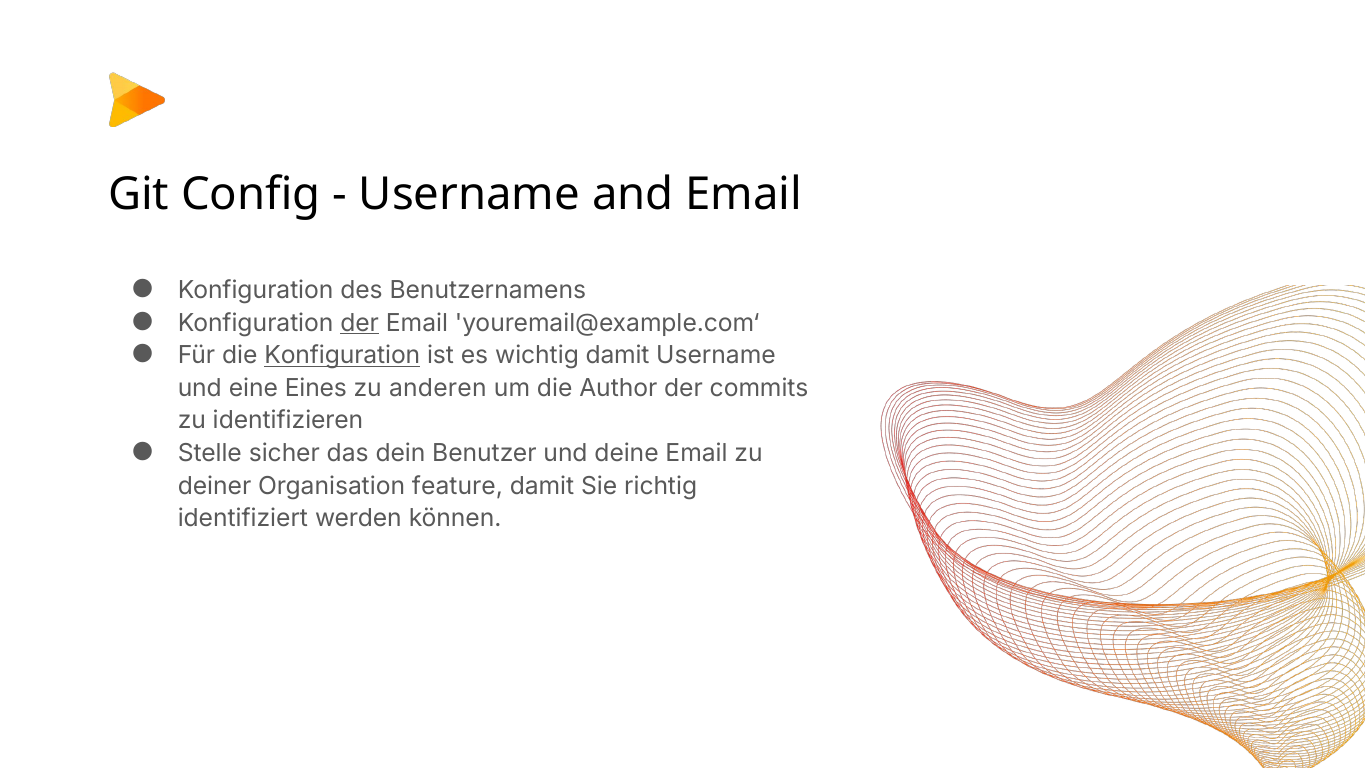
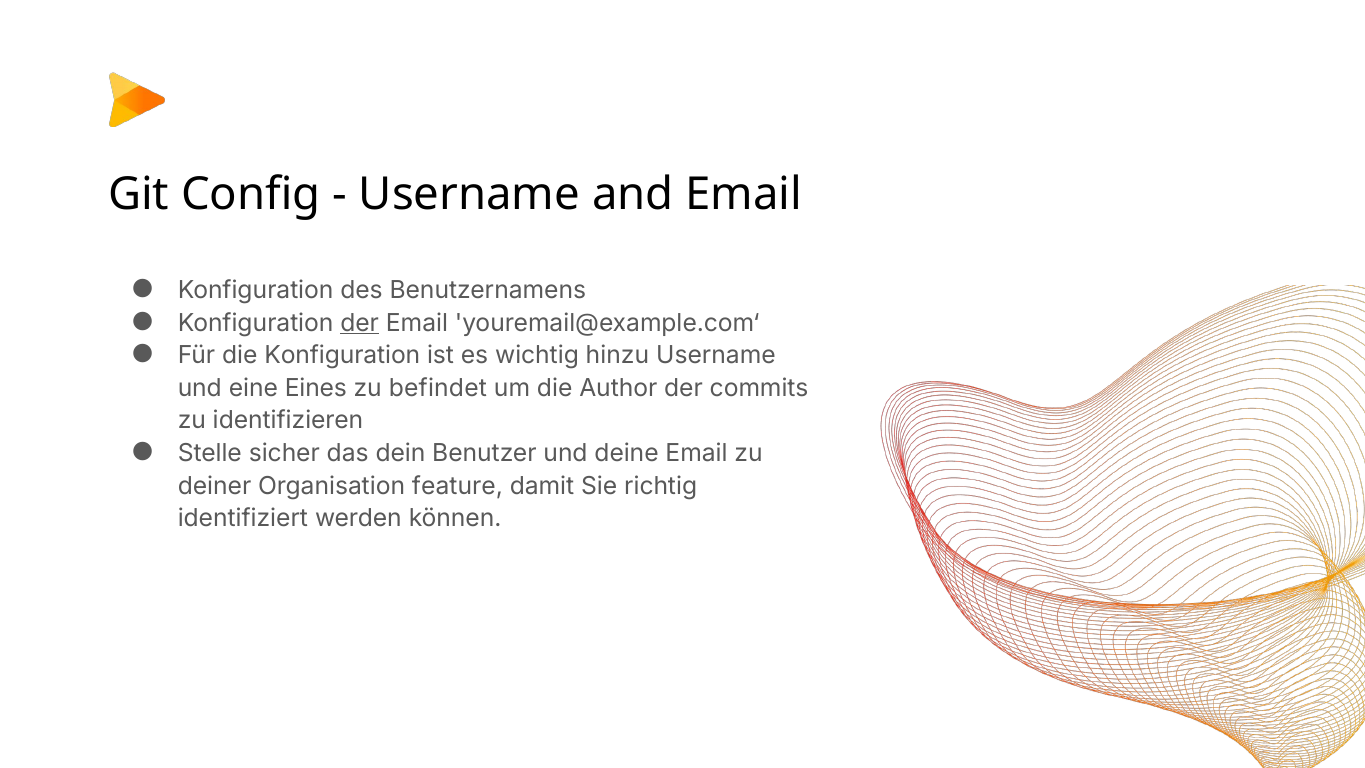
Konfiguration at (342, 356) underline: present -> none
wichtig damit: damit -> hinzu
anderen: anderen -> befindet
